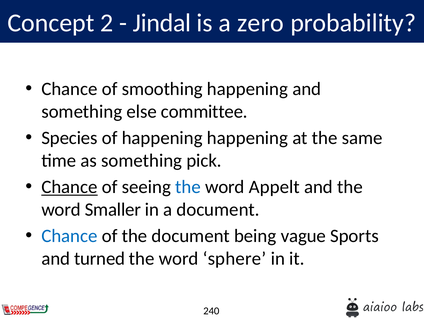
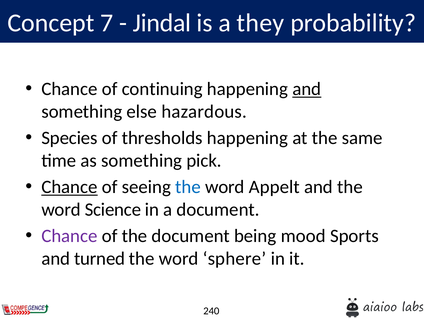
2: 2 -> 7
zero: zero -> they
smoothing: smoothing -> continuing
and at (307, 89) underline: none -> present
committee: committee -> hazardous
of happening: happening -> thresholds
Smaller: Smaller -> Science
Chance at (69, 236) colour: blue -> purple
vague: vague -> mood
